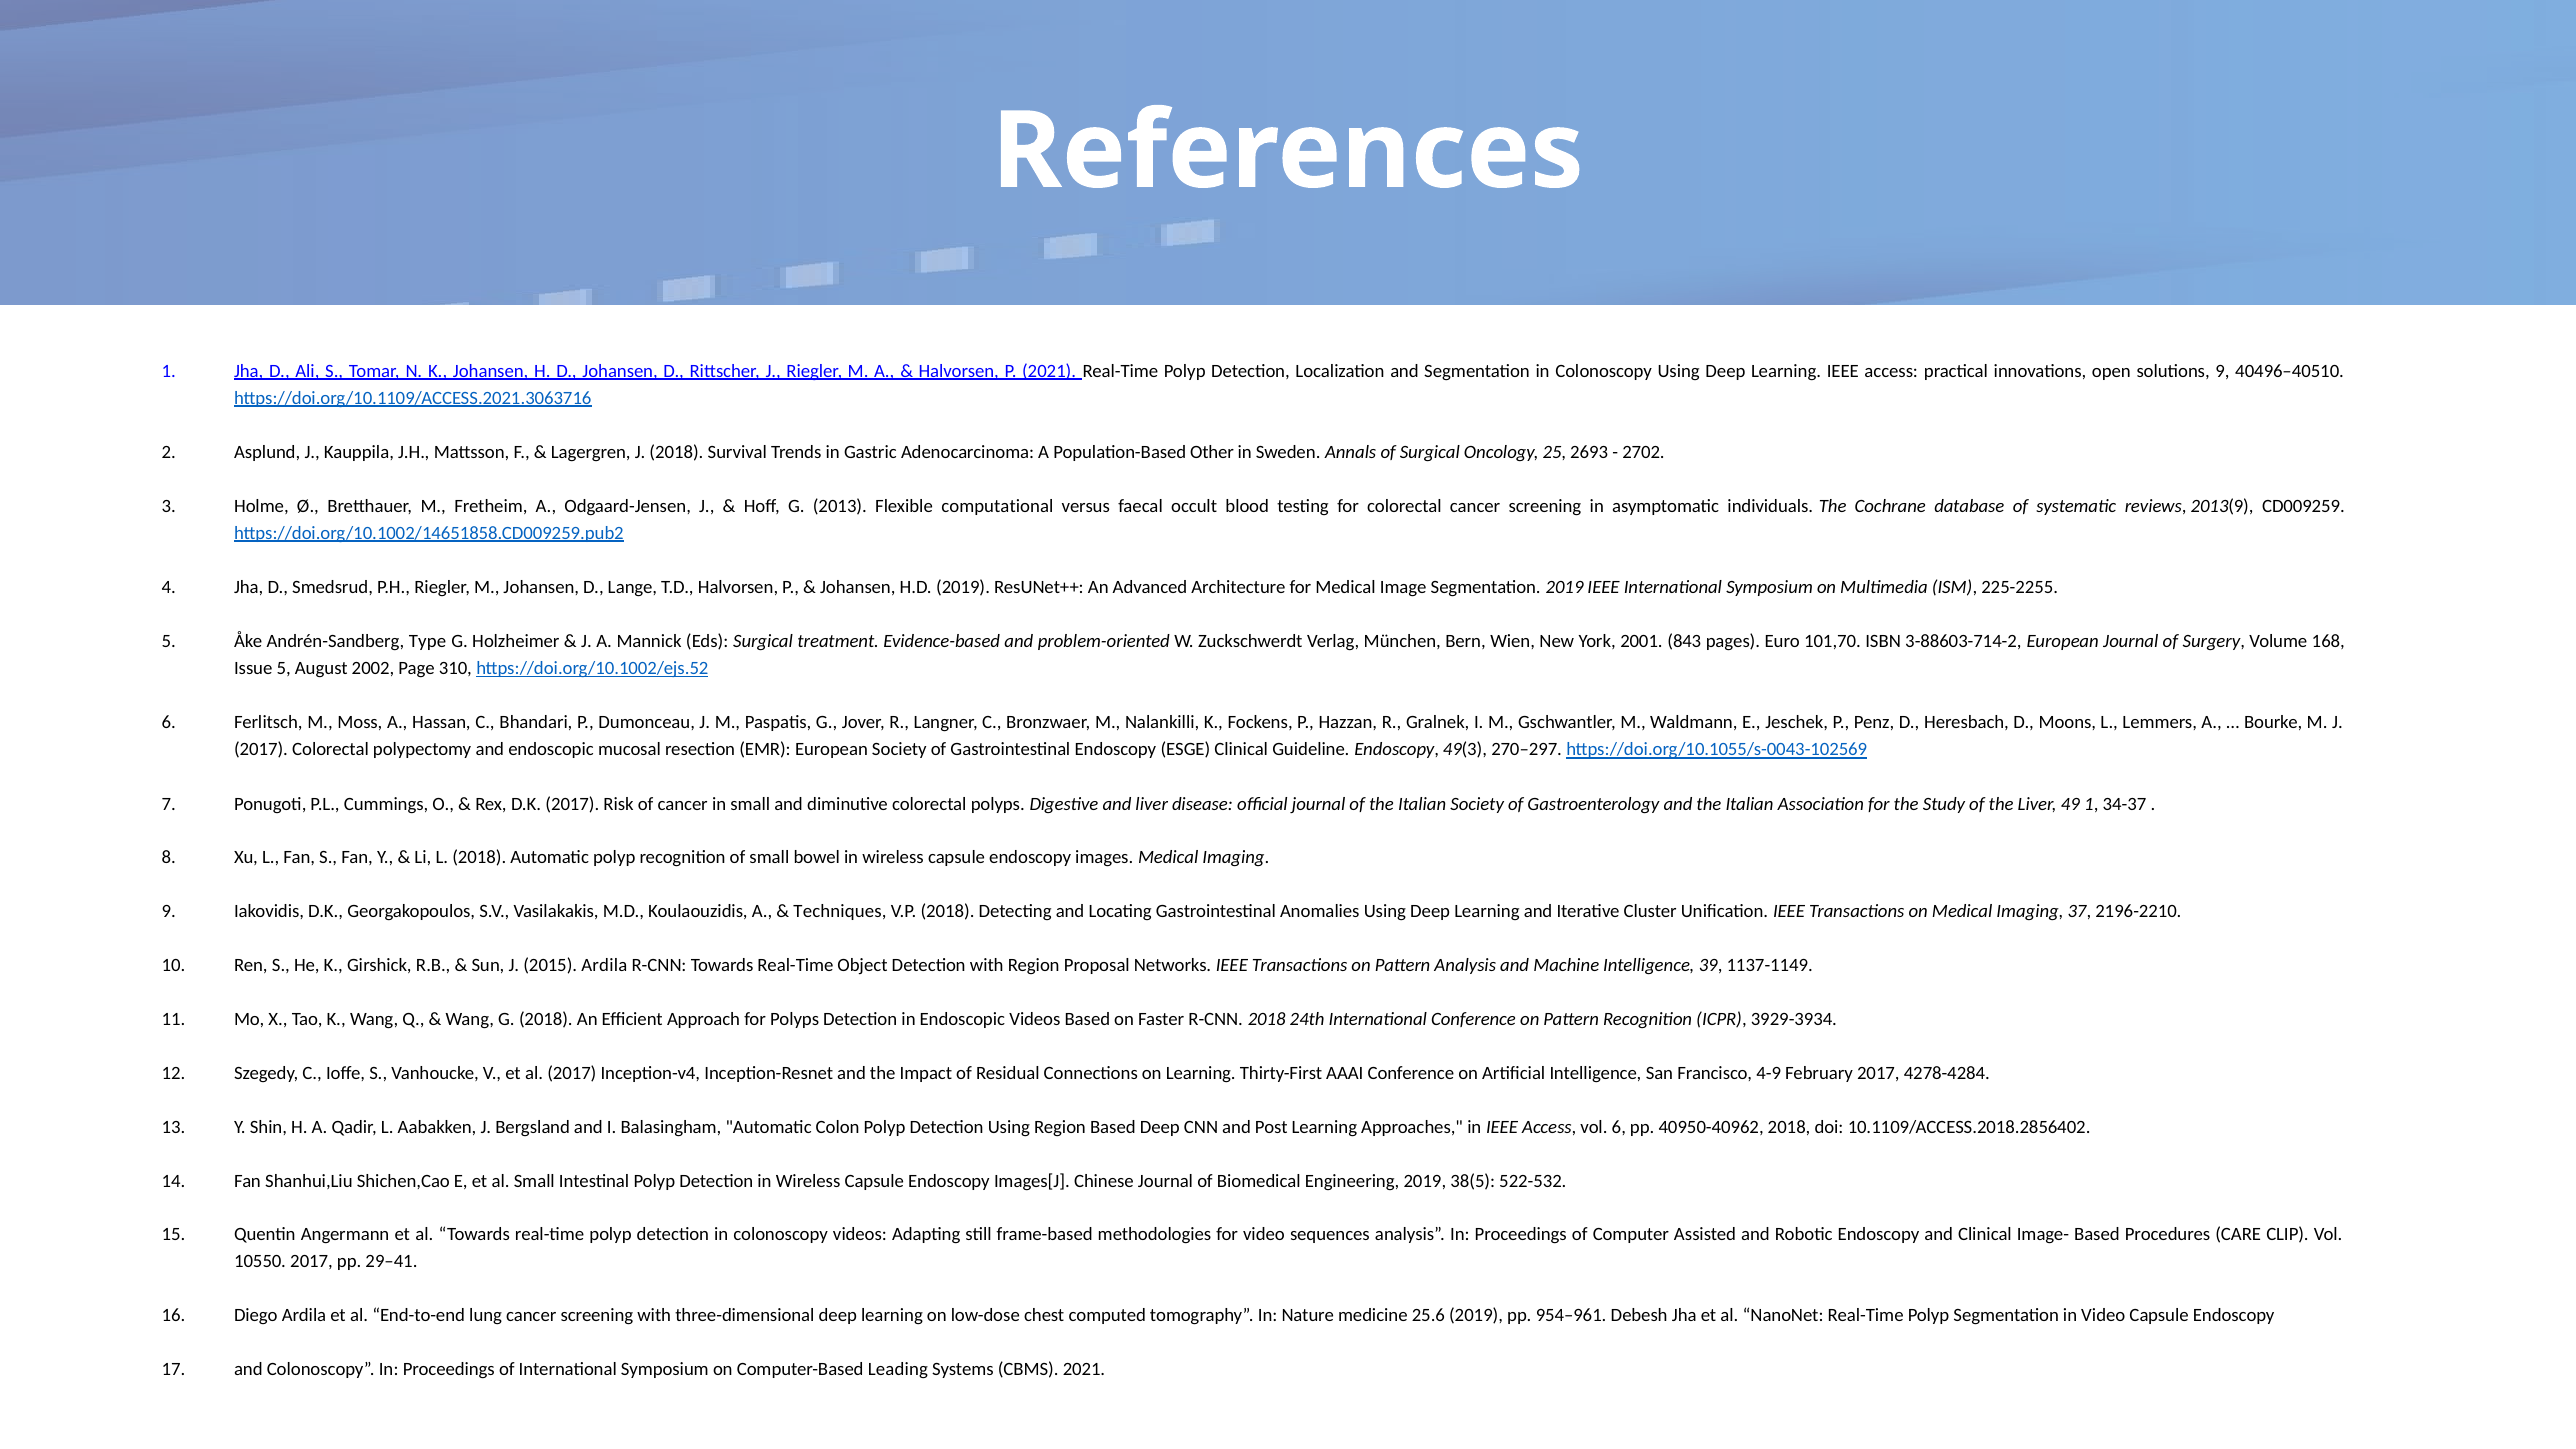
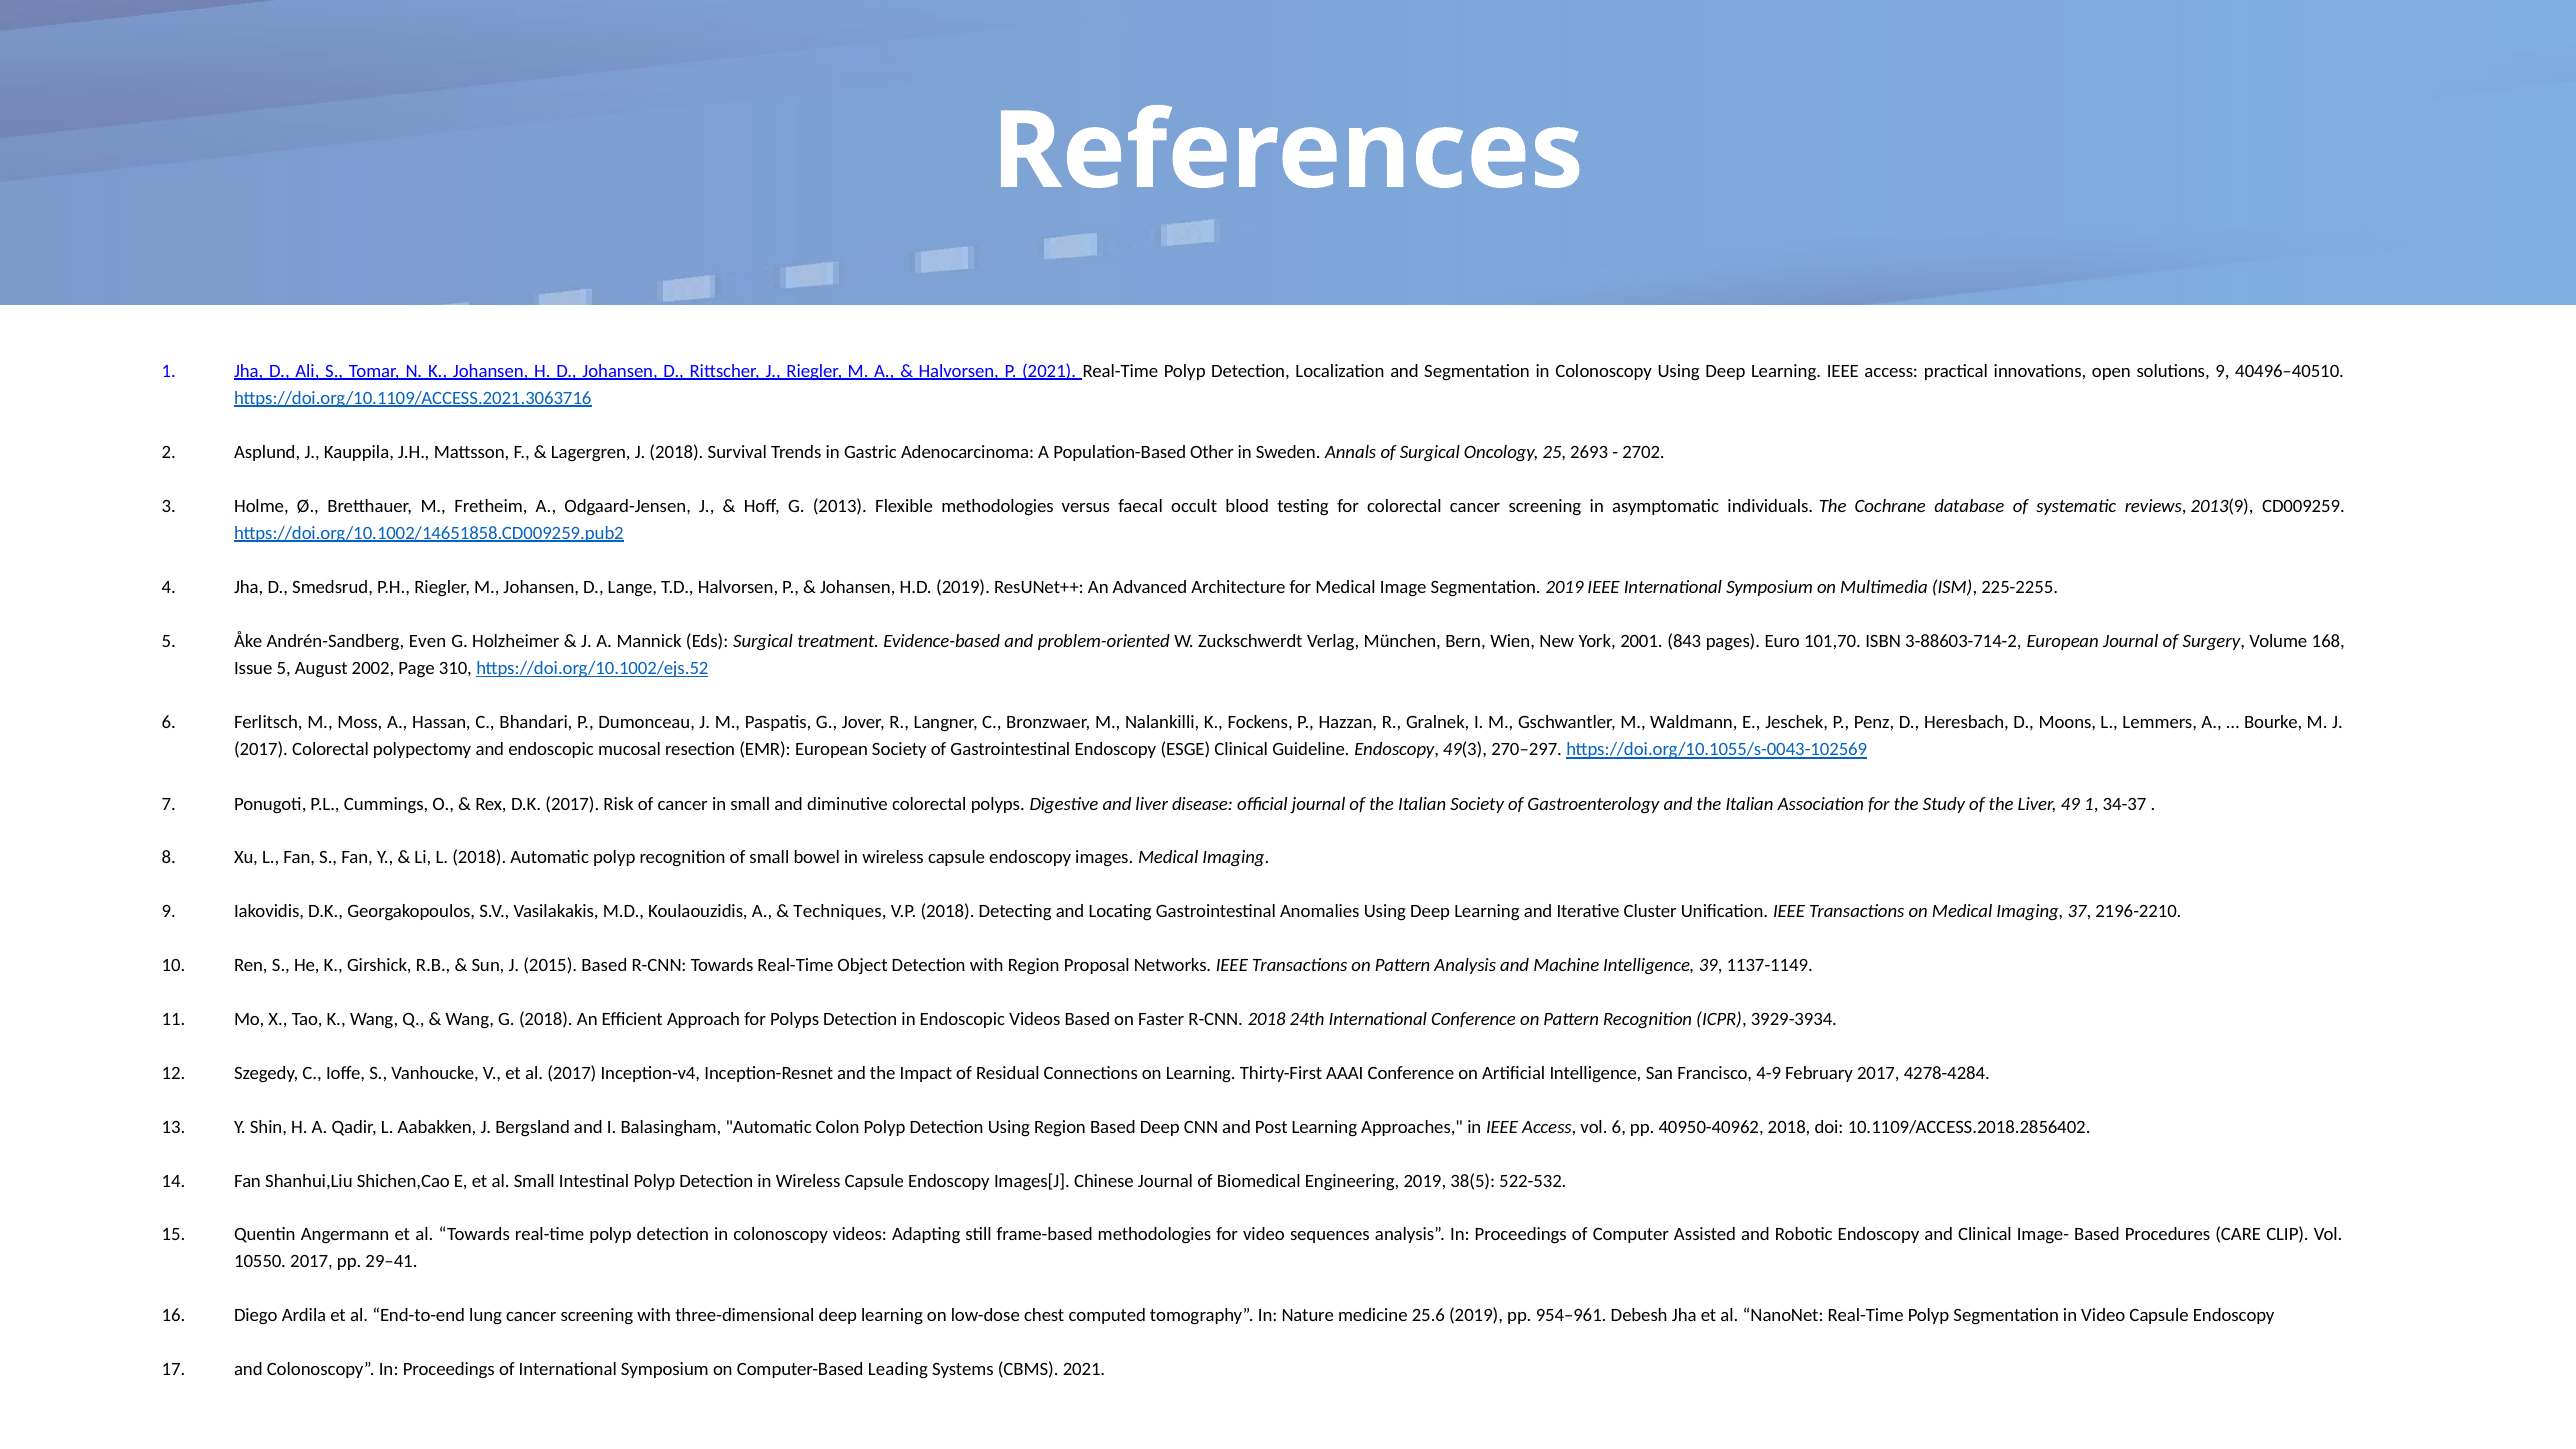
Flexible computational: computational -> methodologies
Type: Type -> Even
2015 Ardila: Ardila -> Based
